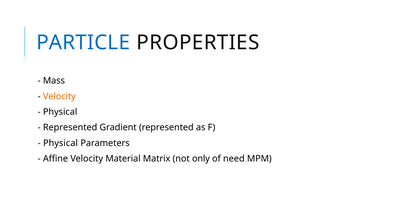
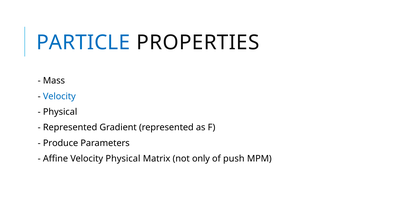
Velocity at (59, 96) colour: orange -> blue
Physical at (60, 143): Physical -> Produce
Velocity Material: Material -> Physical
need: need -> push
